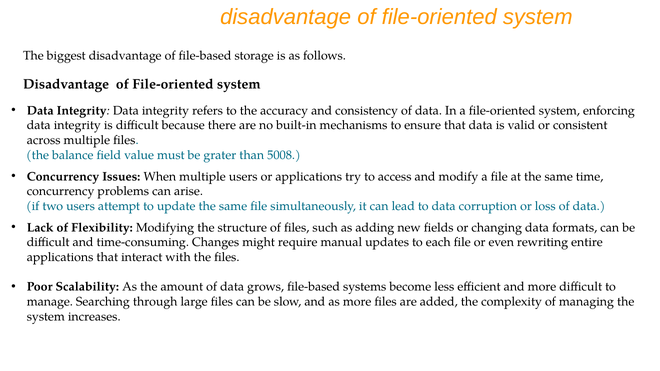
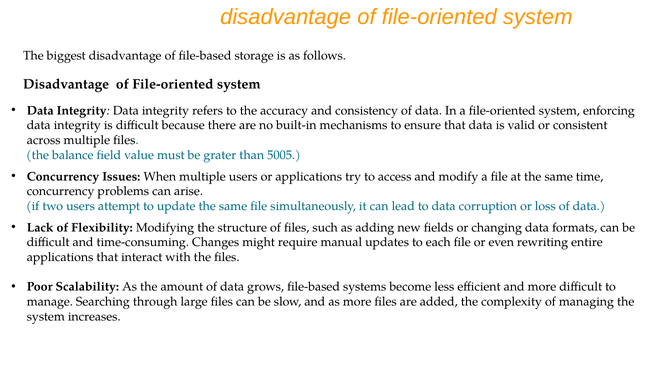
5008: 5008 -> 5005
